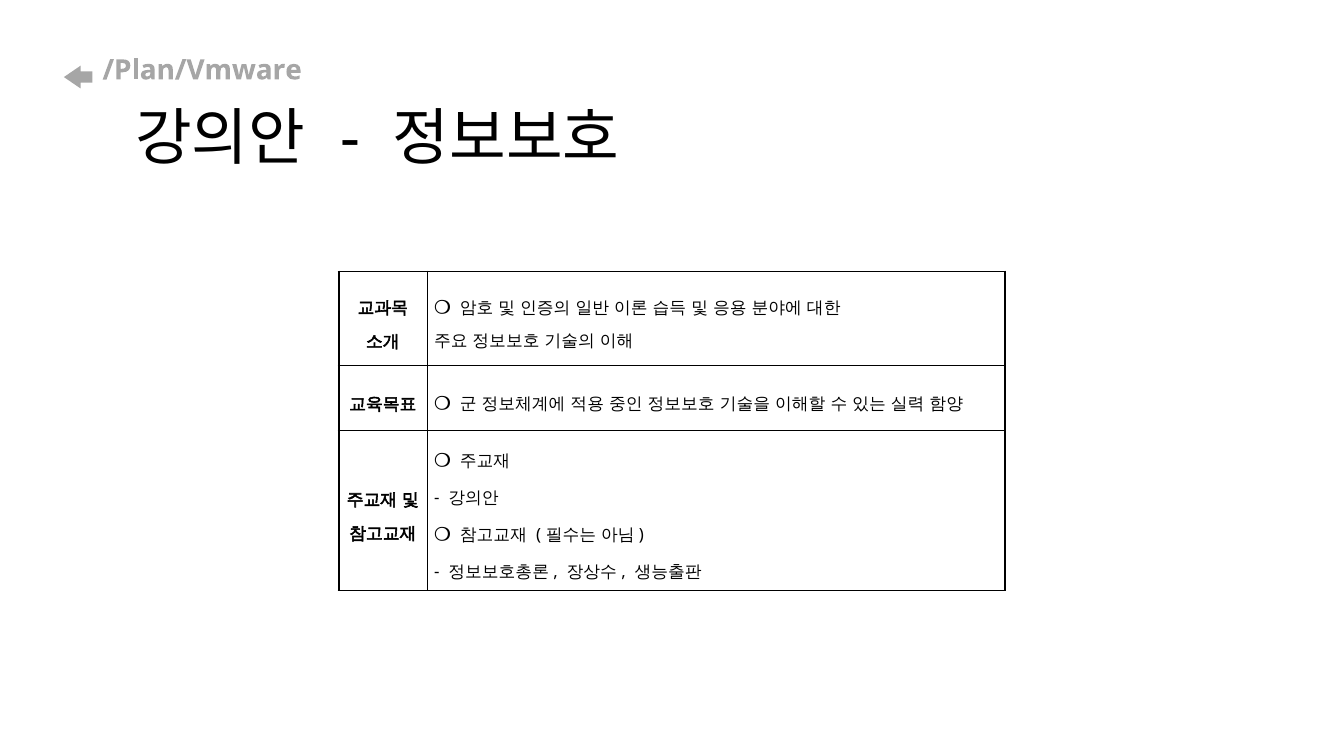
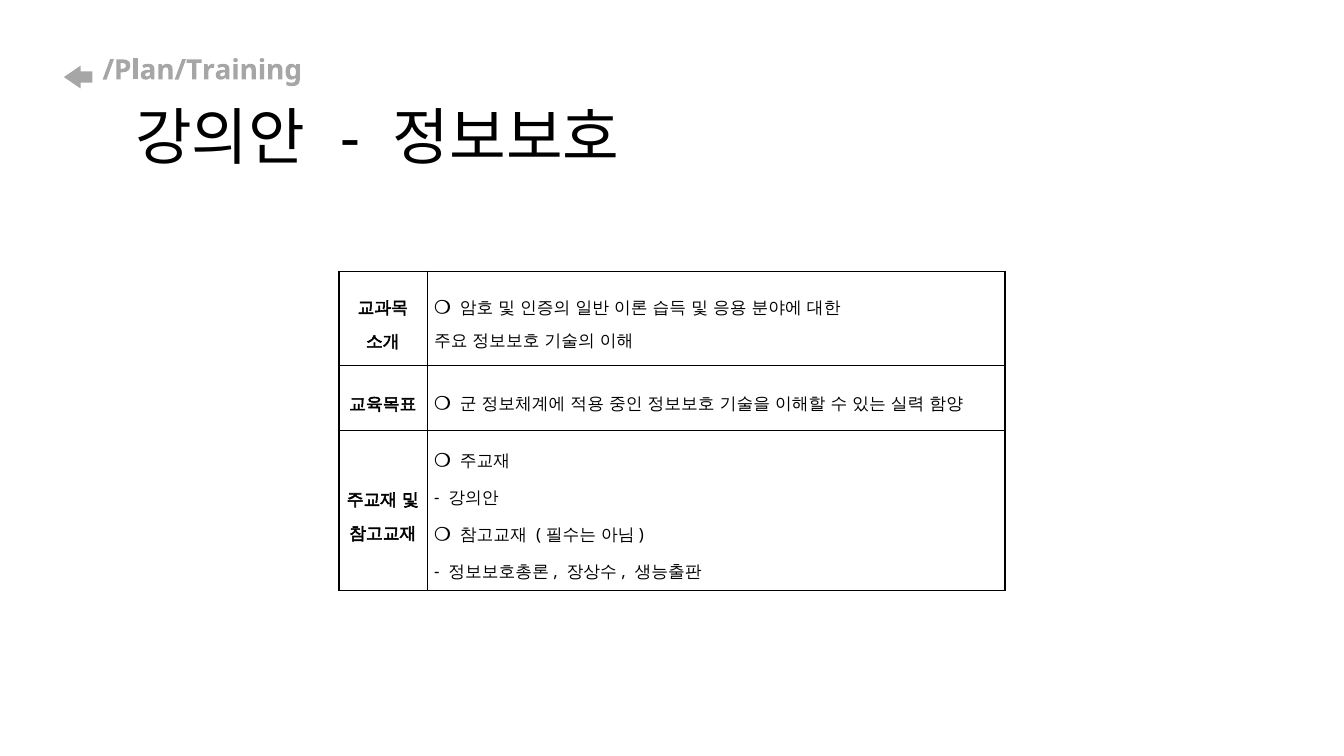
/Plan/Vmware: /Plan/Vmware -> /Plan/Training
